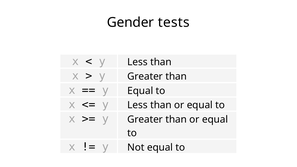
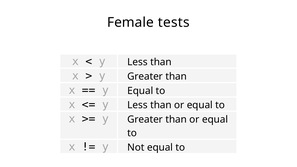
Gender: Gender -> Female
